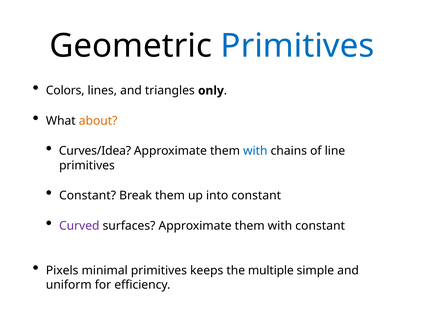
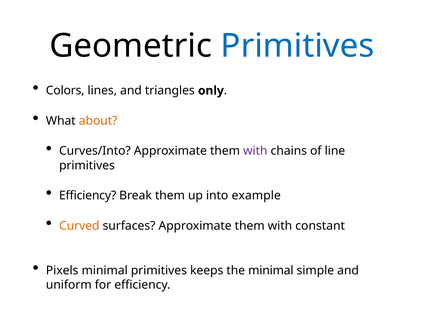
Curves/Idea: Curves/Idea -> Curves/Into
with at (255, 151) colour: blue -> purple
Constant at (88, 196): Constant -> Efficiency
into constant: constant -> example
Curved colour: purple -> orange
the multiple: multiple -> minimal
